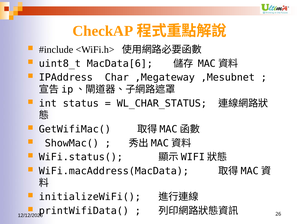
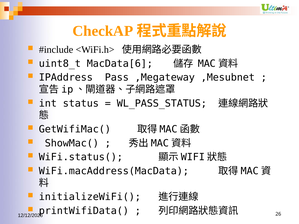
Char: Char -> Pass
WL_CHAR_STATUS: WL_CHAR_STATUS -> WL_PASS_STATUS
